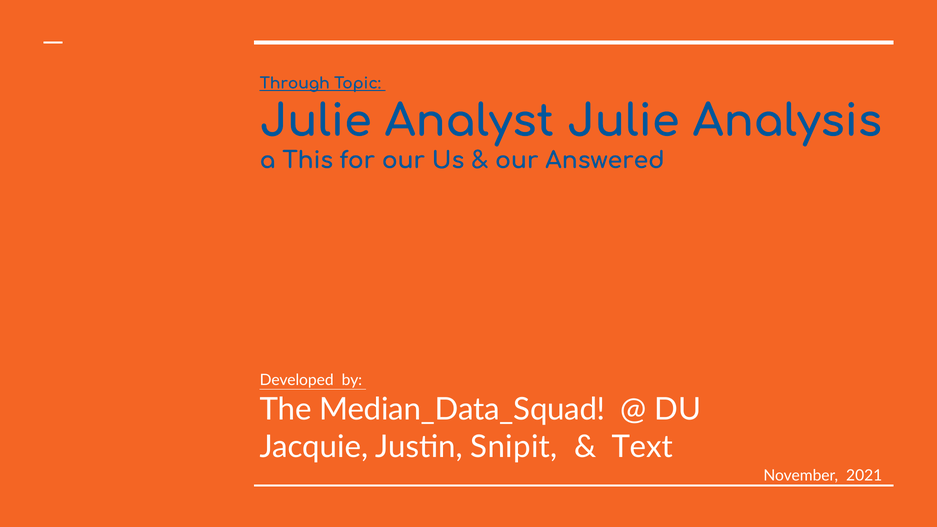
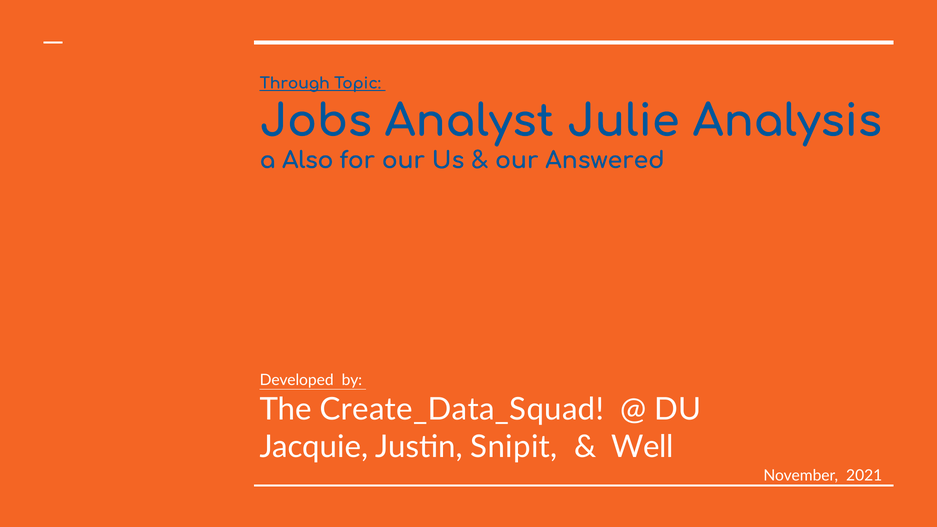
Julie at (316, 121): Julie -> Jobs
This: This -> Also
Median_Data_Squad: Median_Data_Squad -> Create_Data_Squad
Text: Text -> Well
